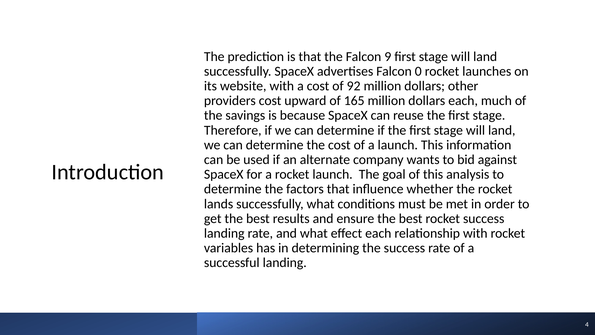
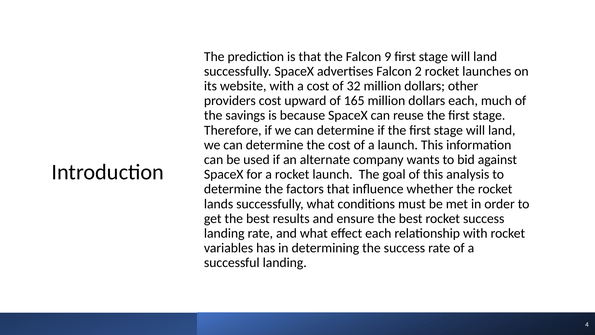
0: 0 -> 2
92: 92 -> 32
